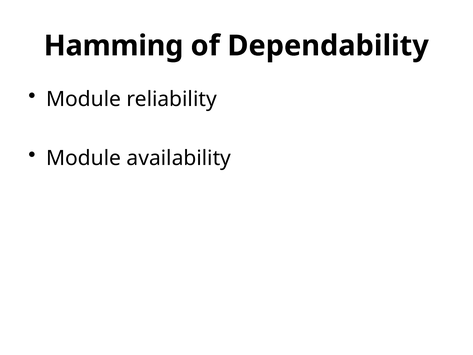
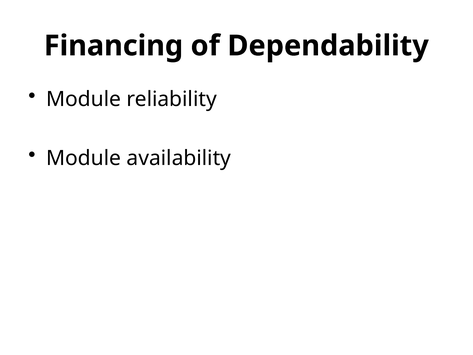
Hamming: Hamming -> Financing
